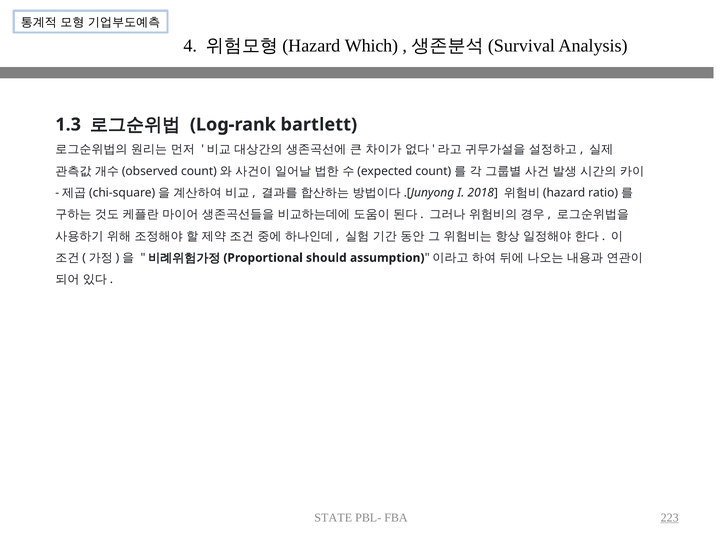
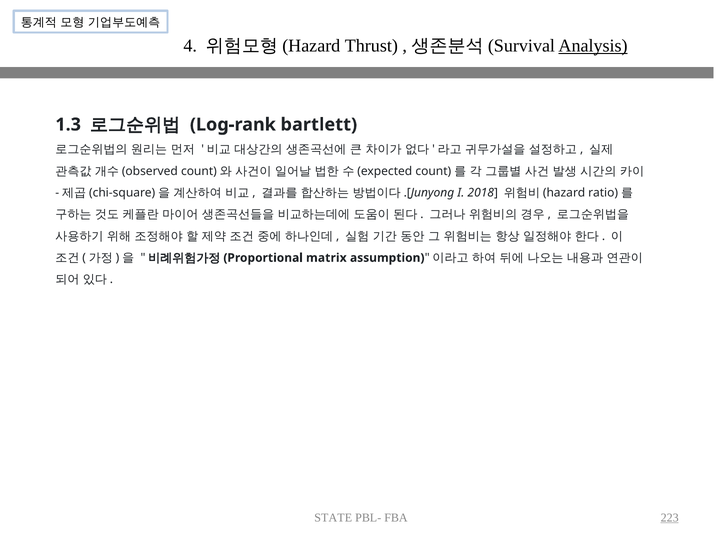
Which: Which -> Thrust
Analysis underline: none -> present
should: should -> matrix
